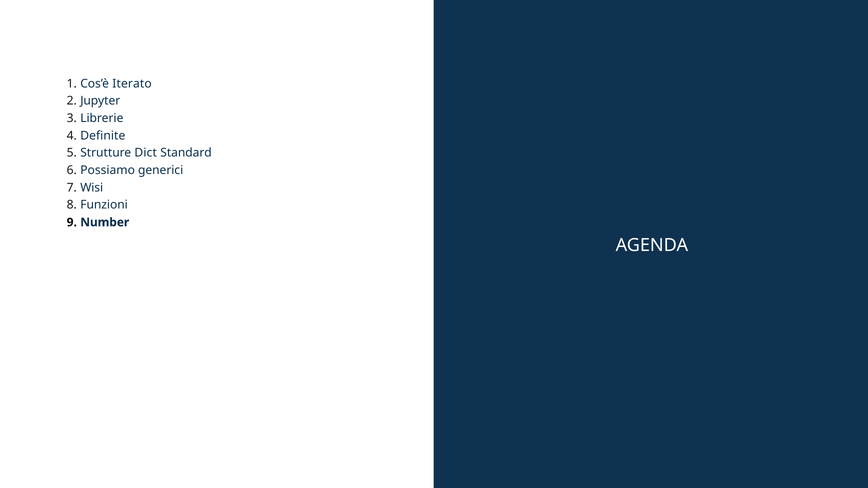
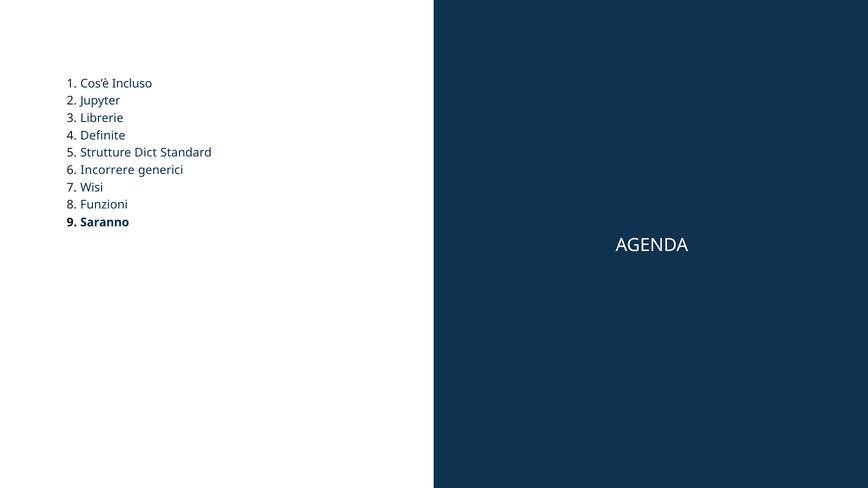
Iterato: Iterato -> Incluso
Possiamo: Possiamo -> Incorrere
Number: Number -> Saranno
